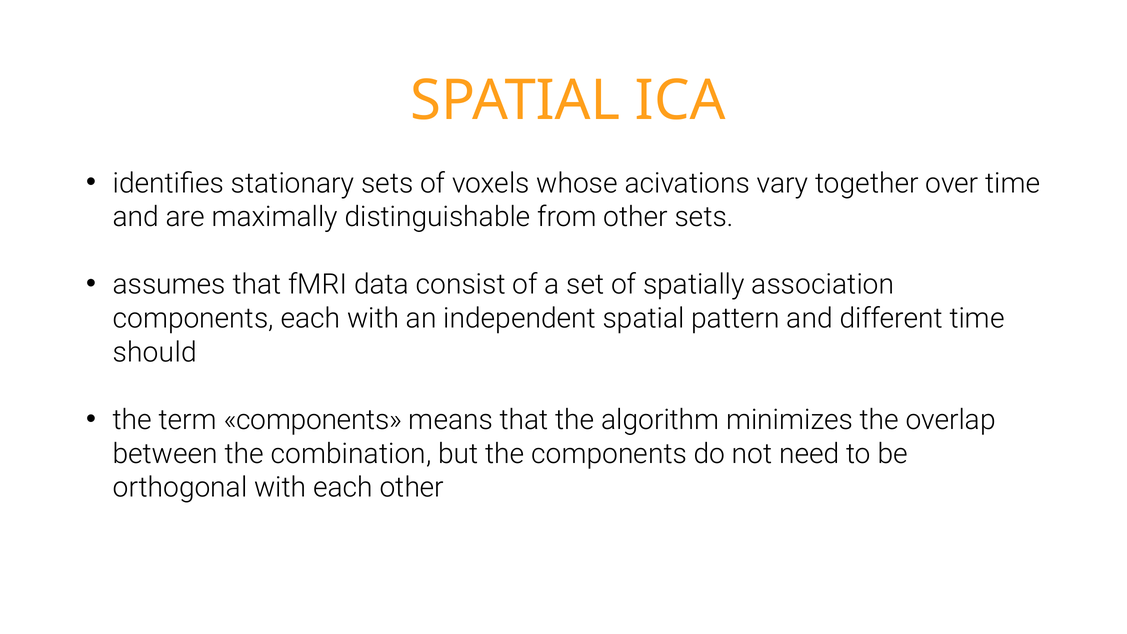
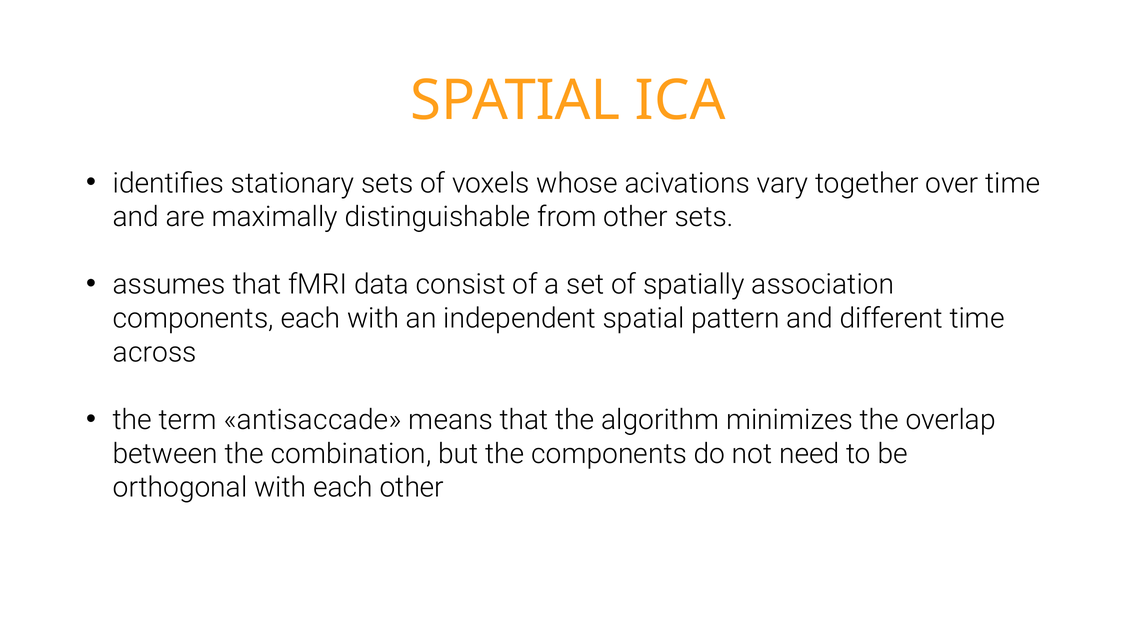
should: should -> across
term components: components -> antisaccade
